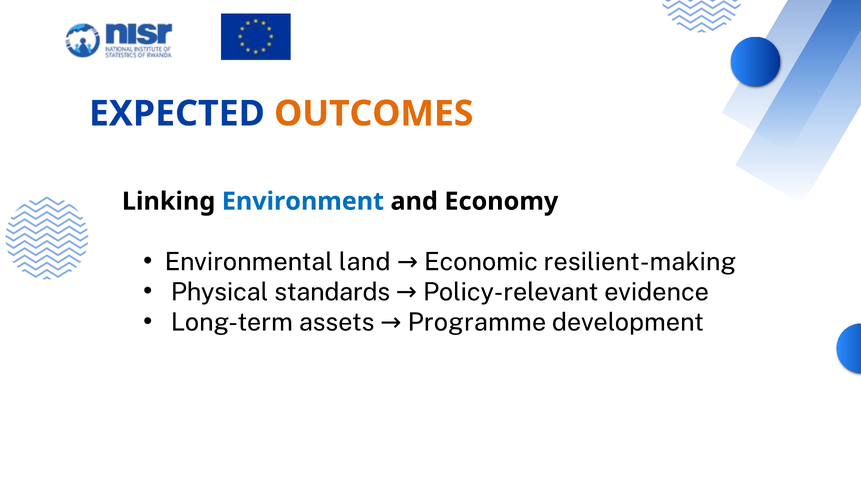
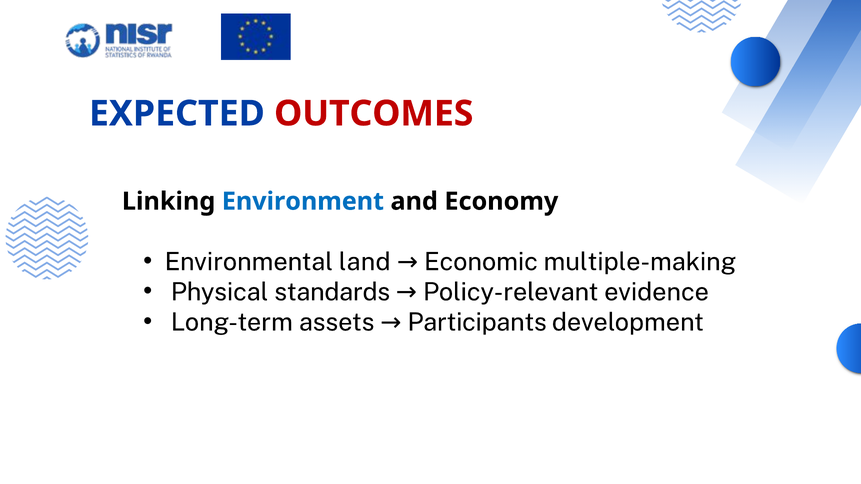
OUTCOMES colour: orange -> red
resilient-making: resilient-making -> multiple-making
Programme: Programme -> Participants
